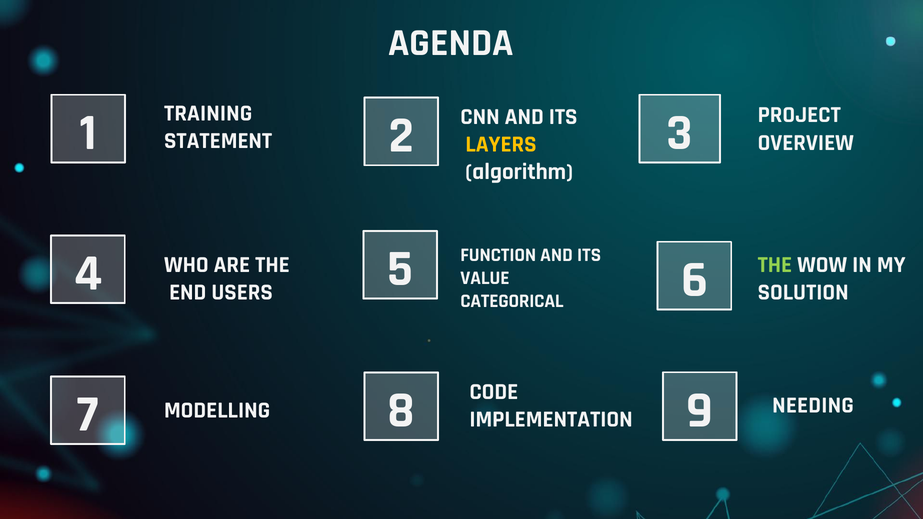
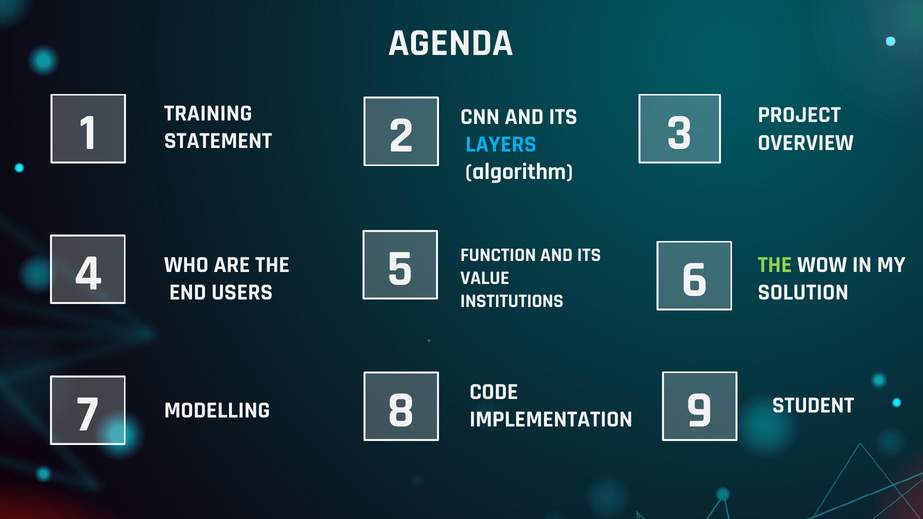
LAYERS colour: yellow -> light blue
CATEGORICAL: CATEGORICAL -> INSTITUTIONS
NEEDING: NEEDING -> STUDENT
